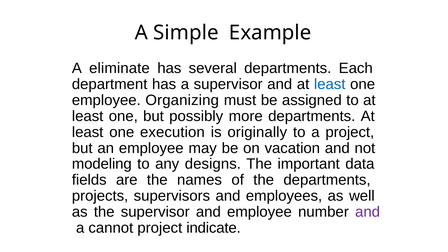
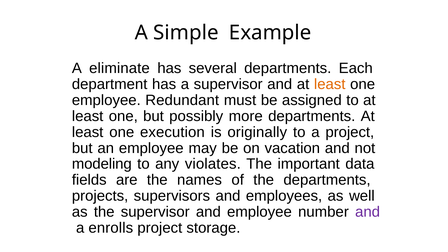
least at (330, 84) colour: blue -> orange
Organizing: Organizing -> Redundant
designs: designs -> violates
cannot: cannot -> enrolls
indicate: indicate -> storage
